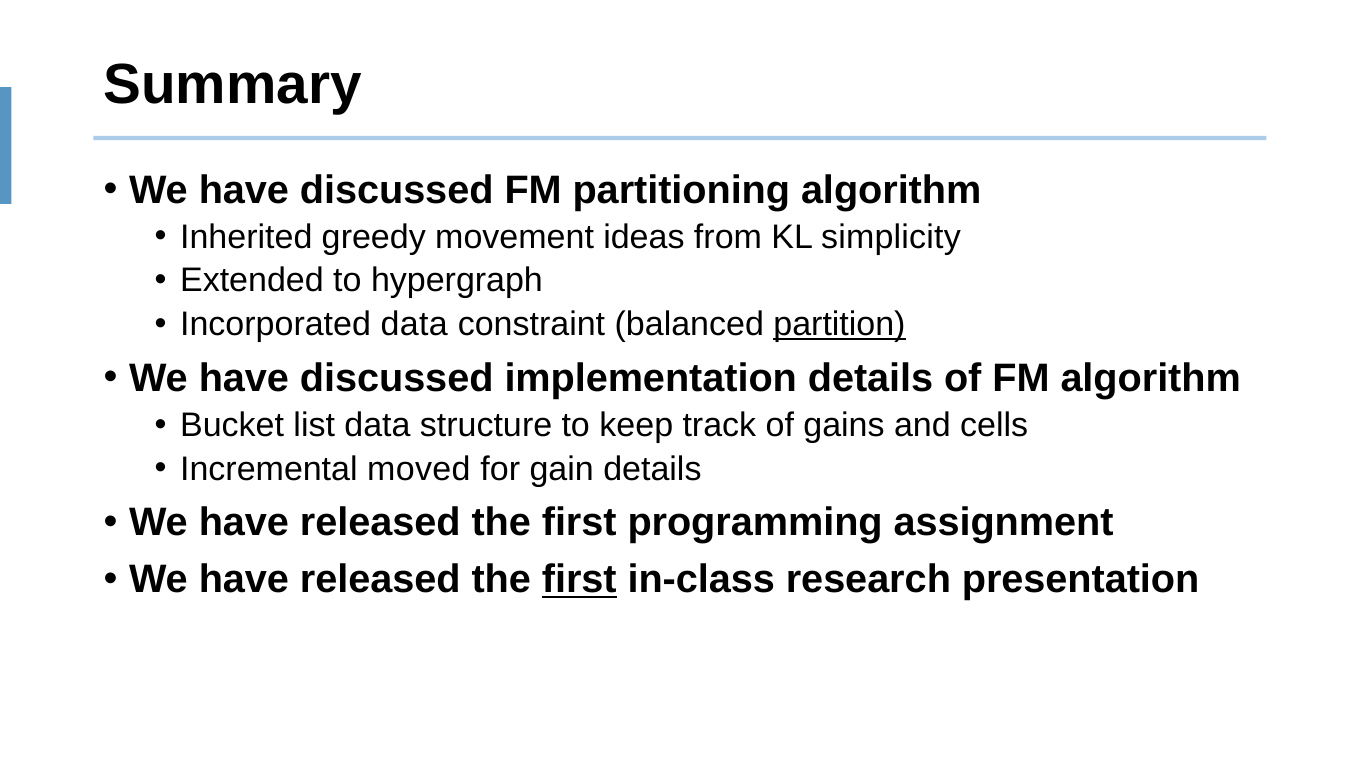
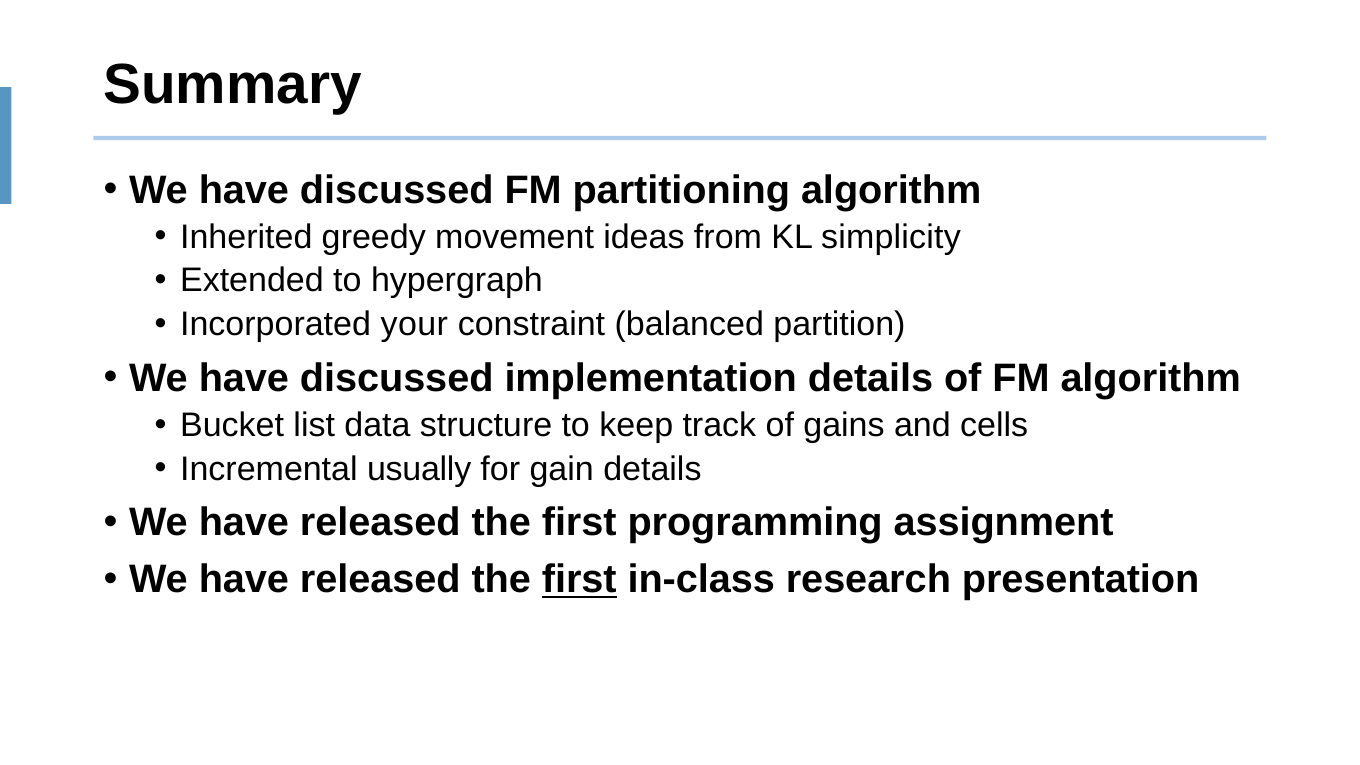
Incorporated data: data -> your
partition underline: present -> none
moved: moved -> usually
